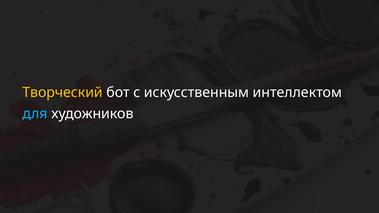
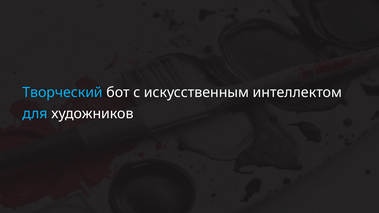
Творческий colour: yellow -> light blue
